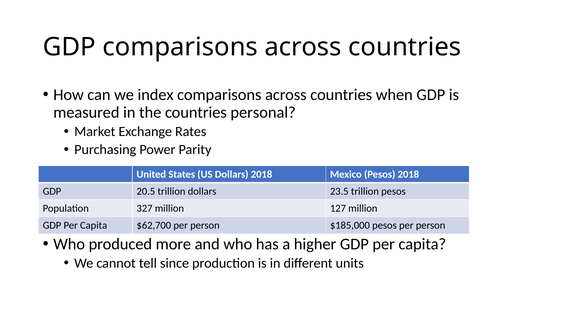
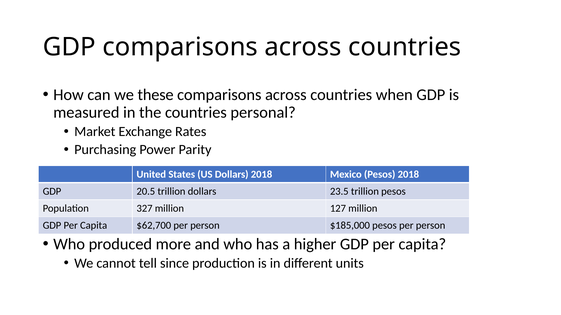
index: index -> these
